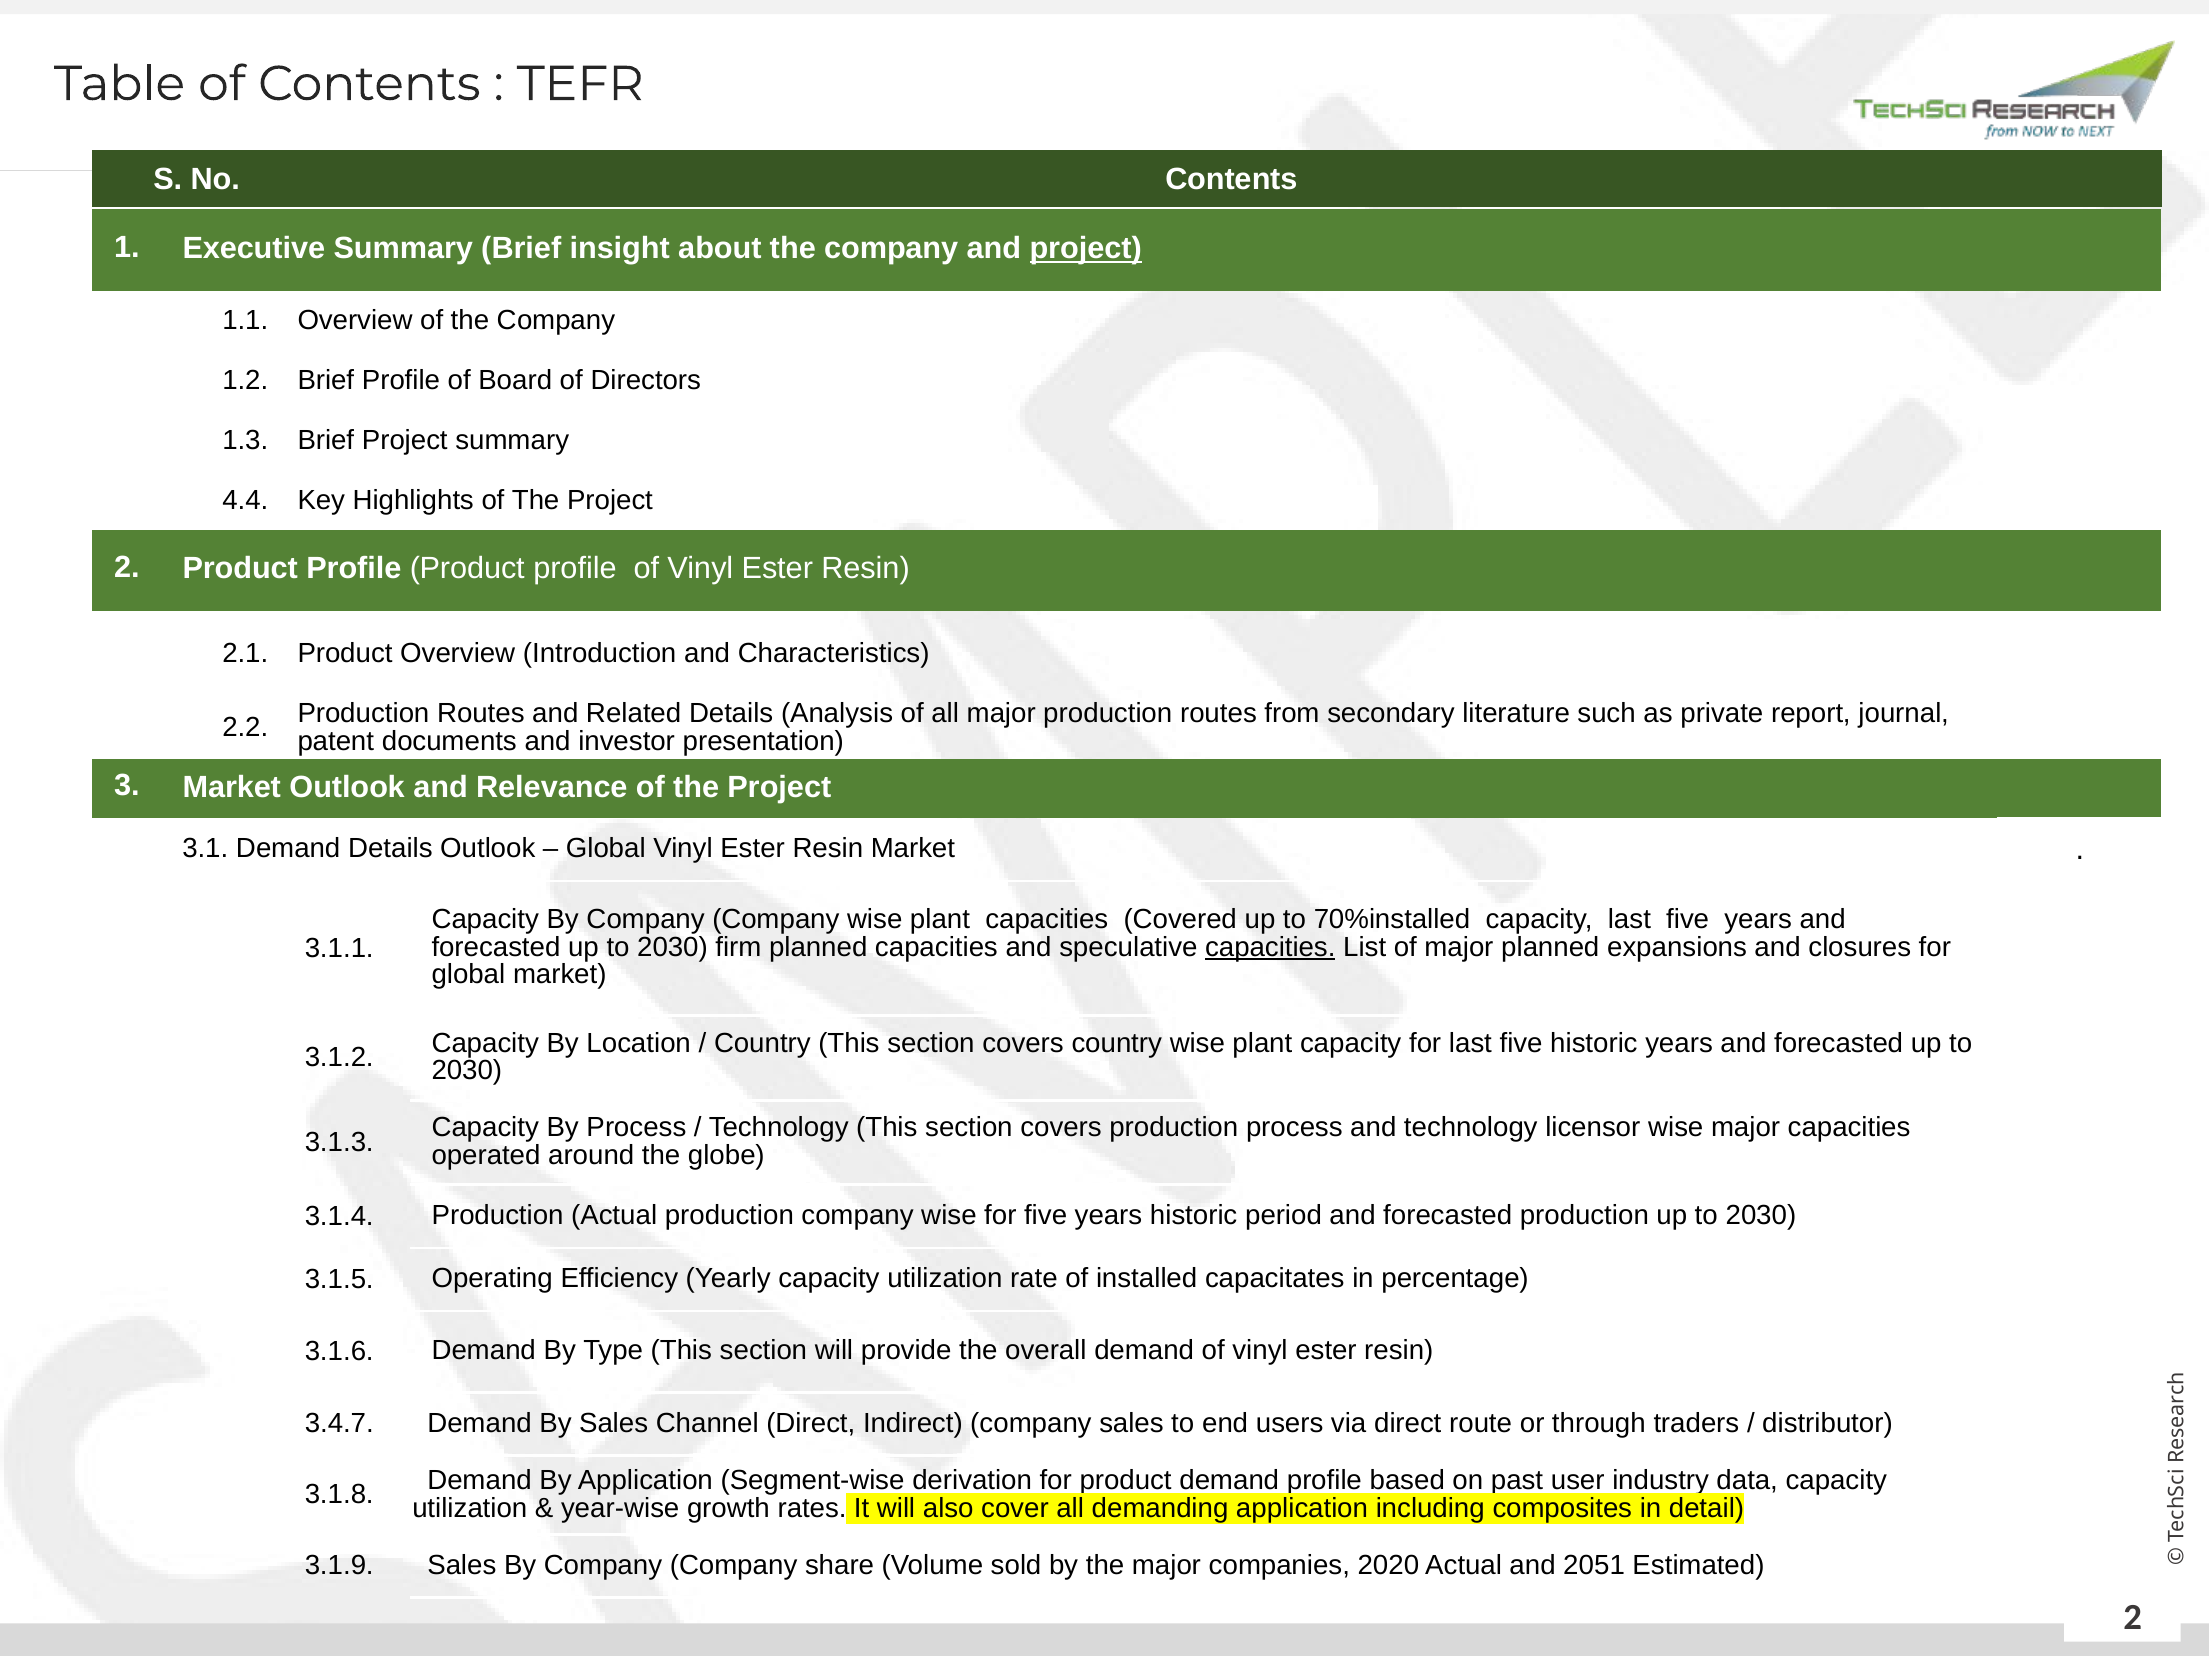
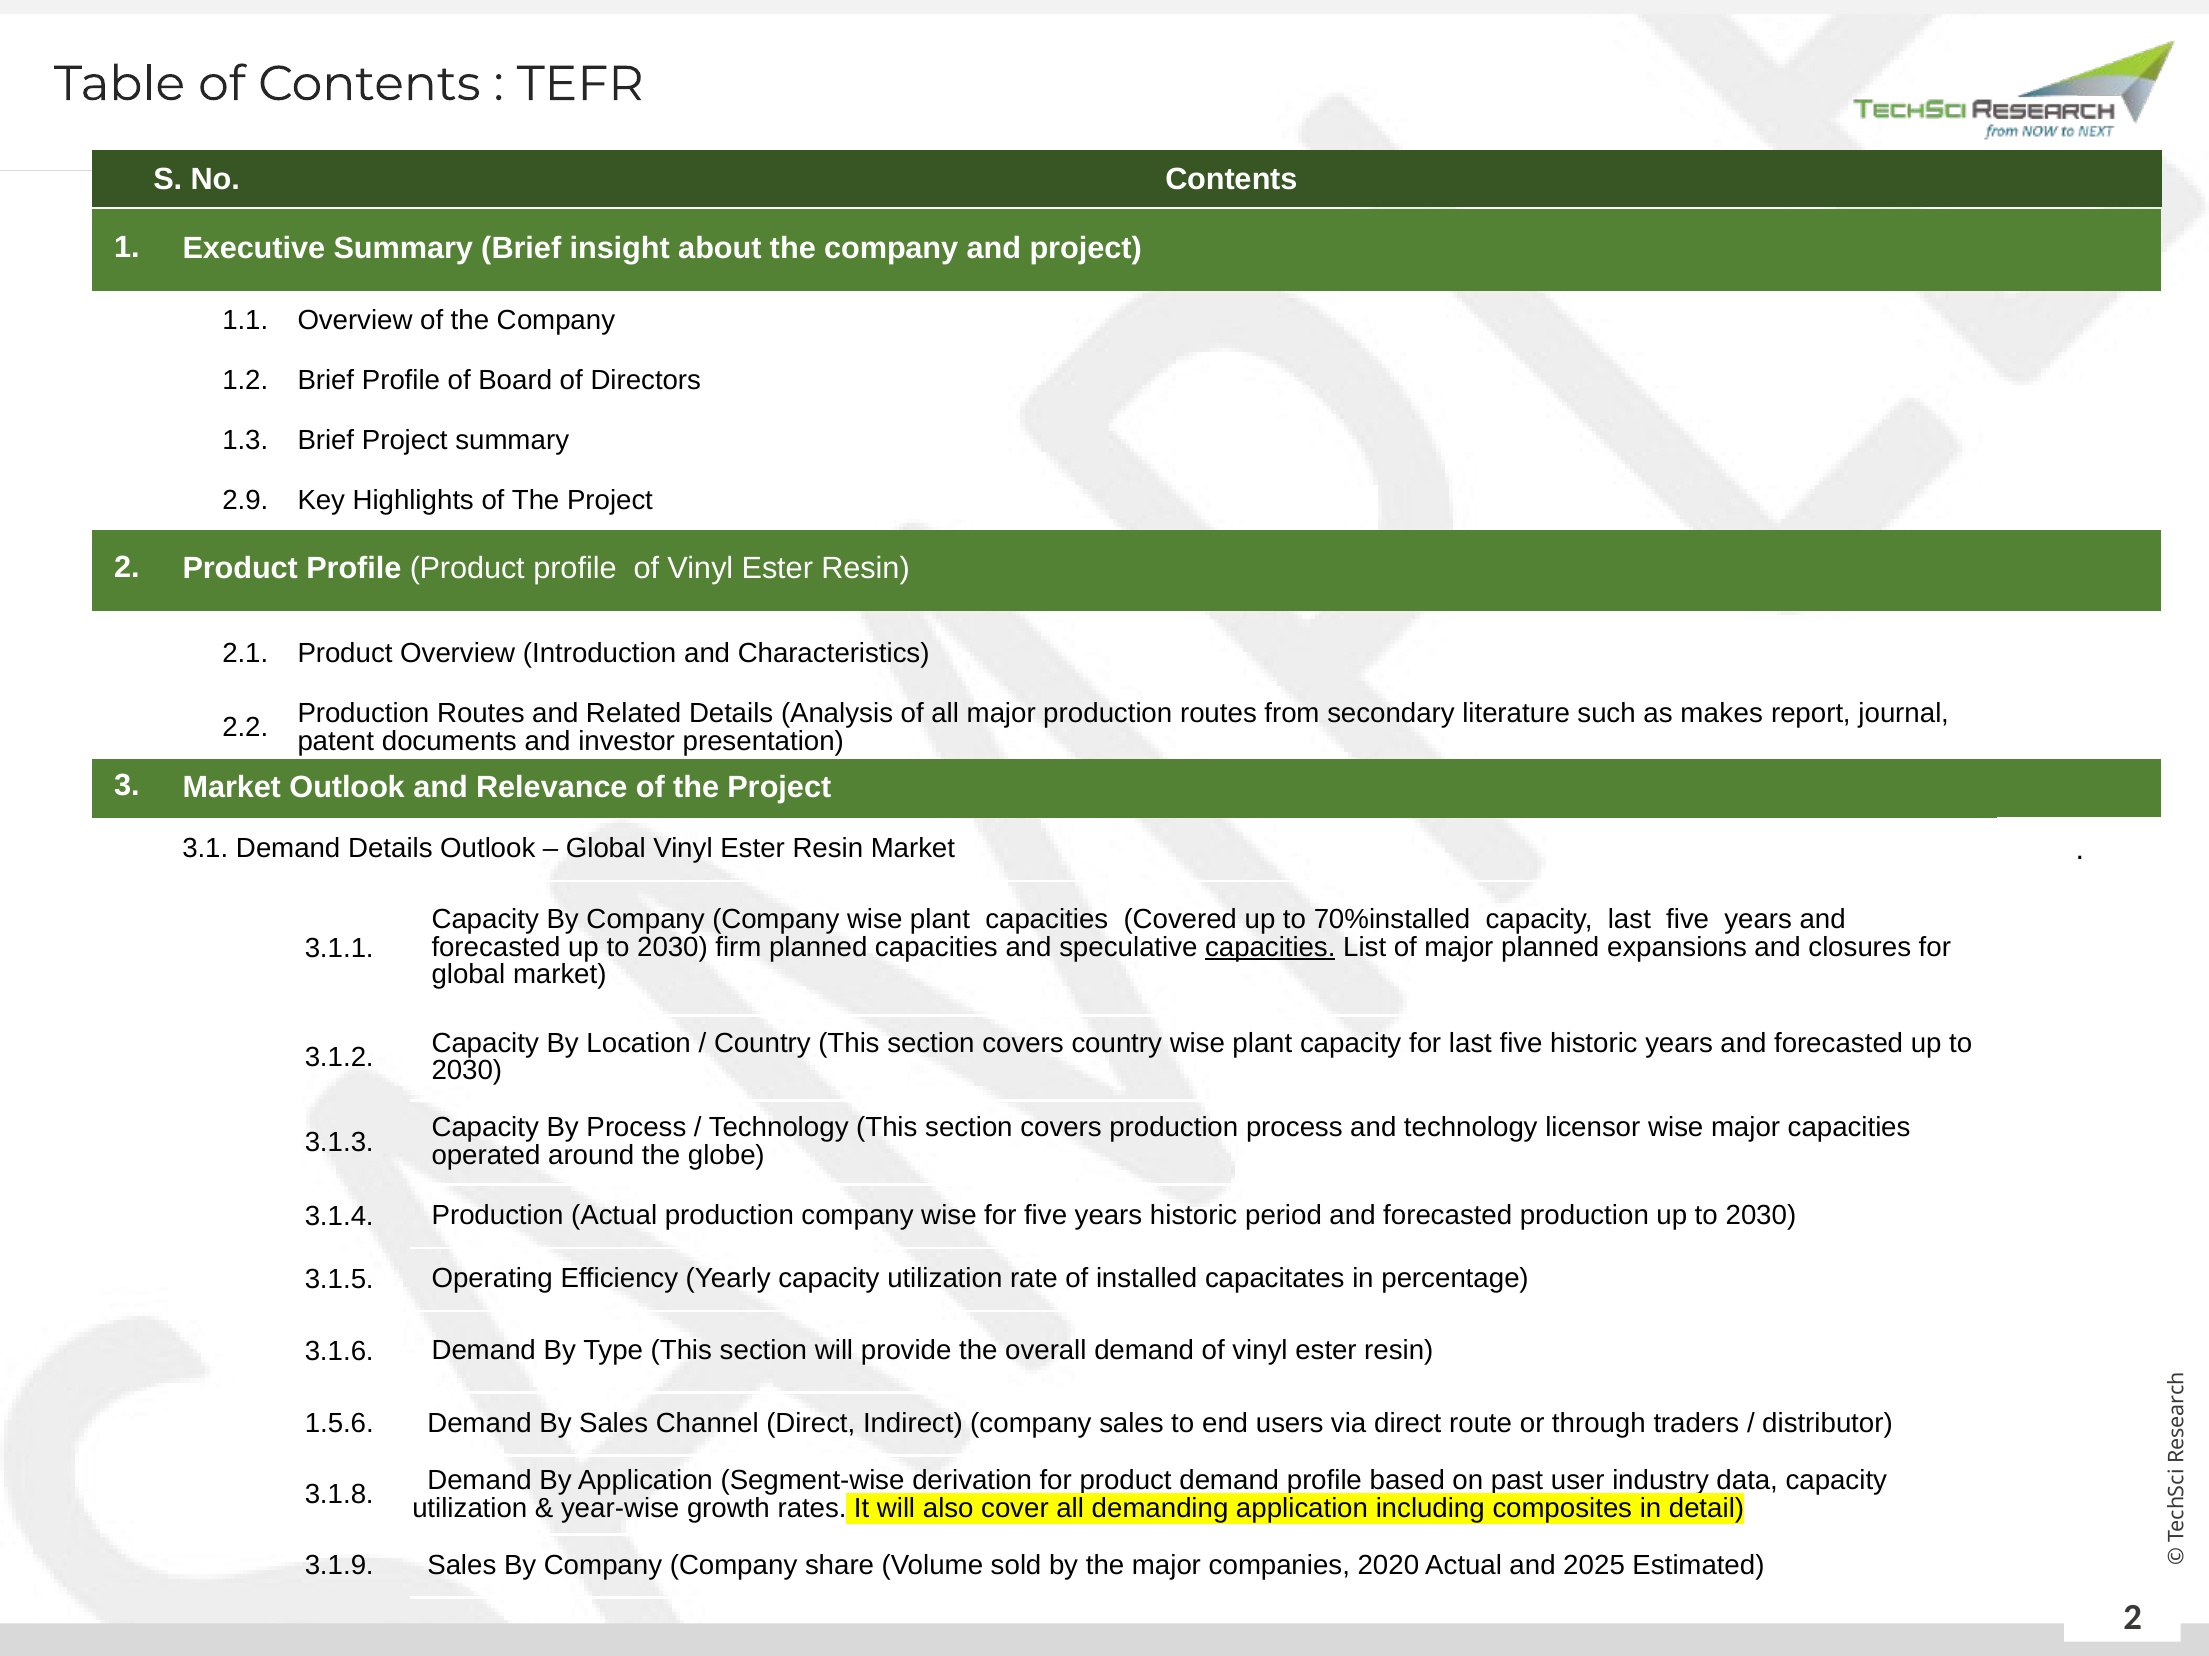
project at (1086, 249) underline: present -> none
4.4: 4.4 -> 2.9
private: private -> makes
3.4.7: 3.4.7 -> 1.5.6
2051: 2051 -> 2025
